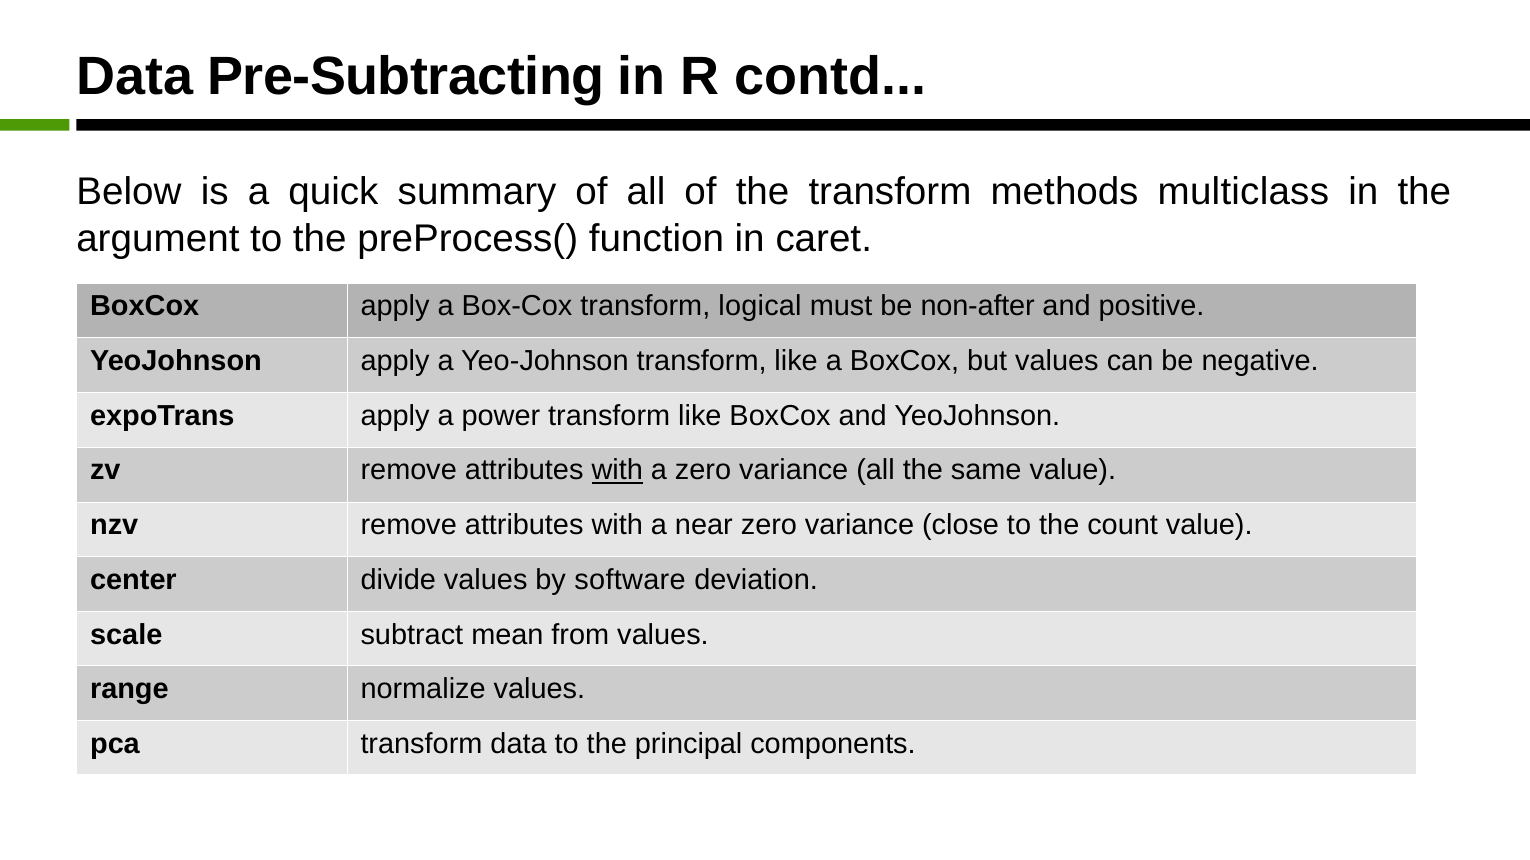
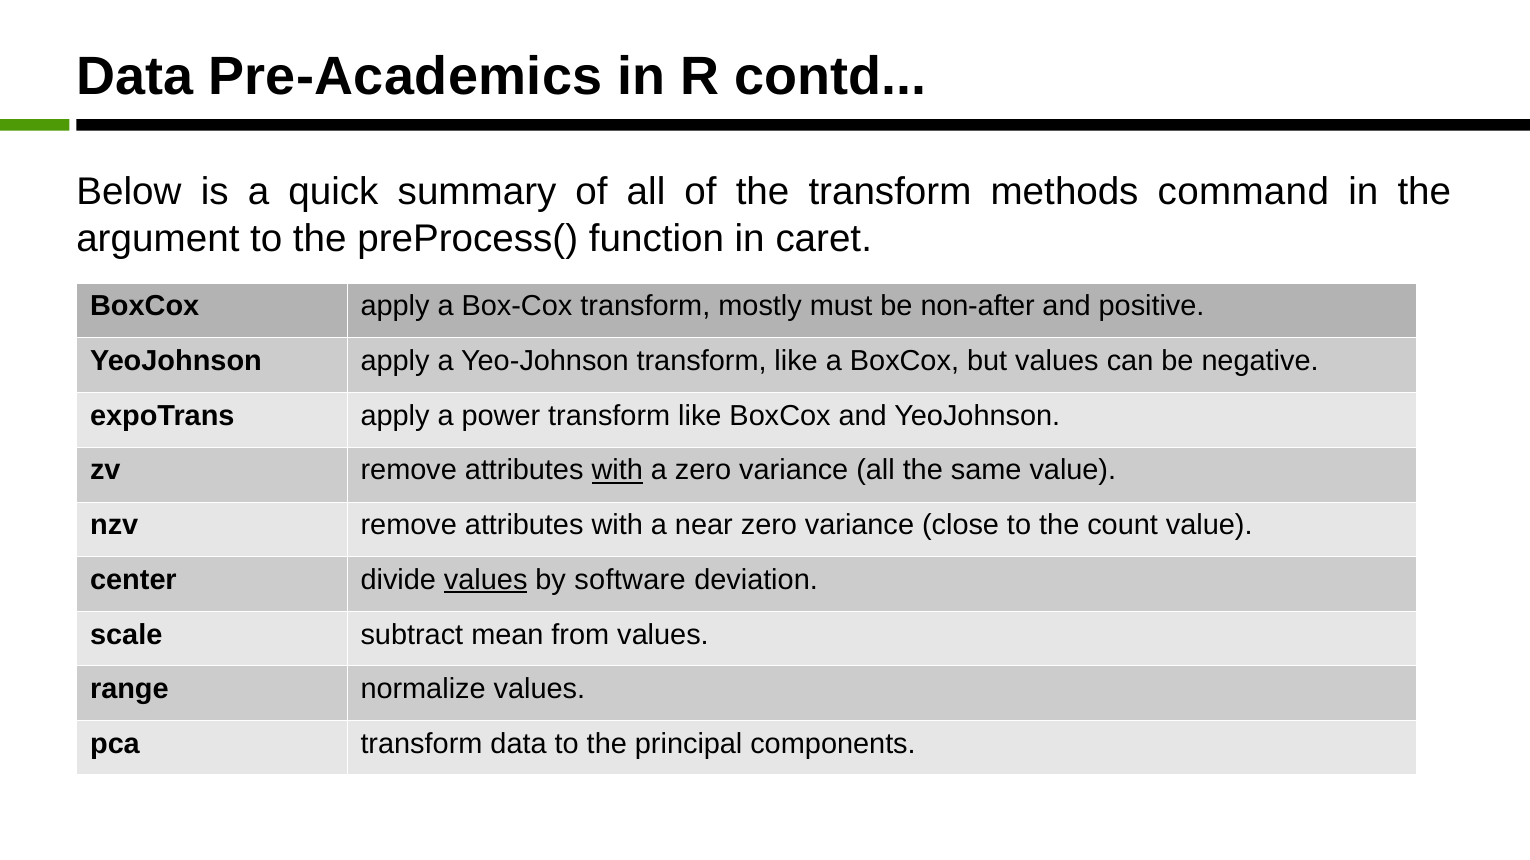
Pre-Subtracting: Pre-Subtracting -> Pre-Academics
multiclass: multiclass -> command
logical: logical -> mostly
values at (486, 580) underline: none -> present
